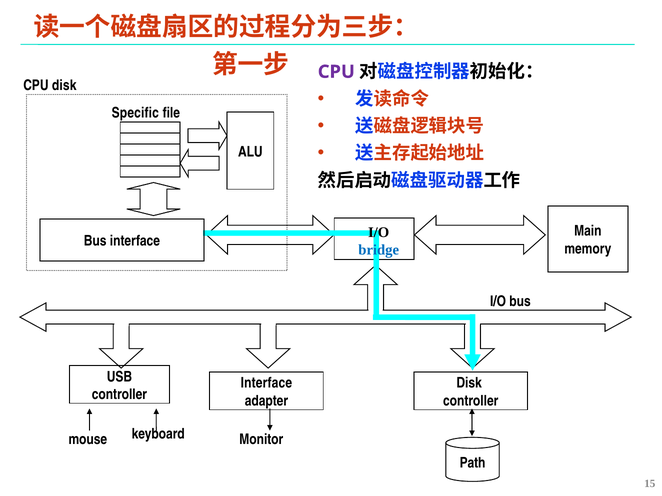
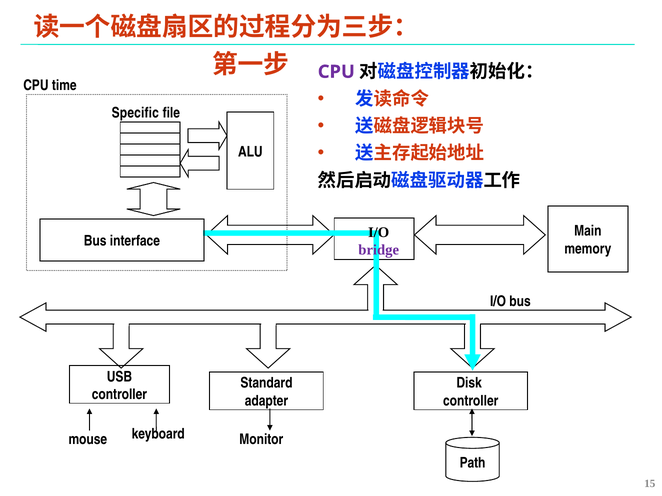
CPU disk: disk -> time
bridge colour: blue -> purple
Interface at (266, 384): Interface -> Standard
